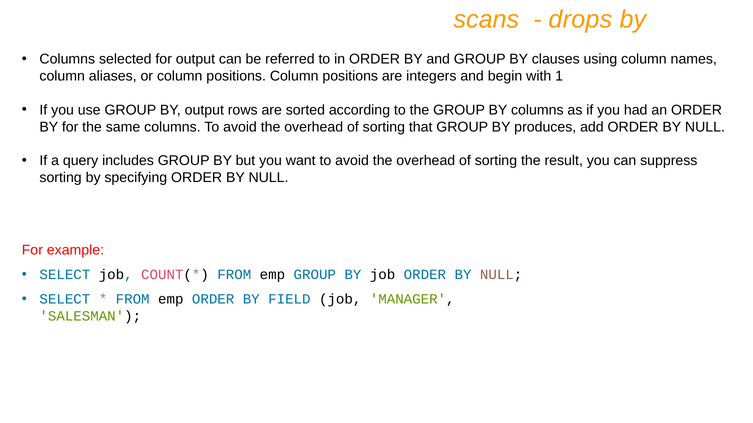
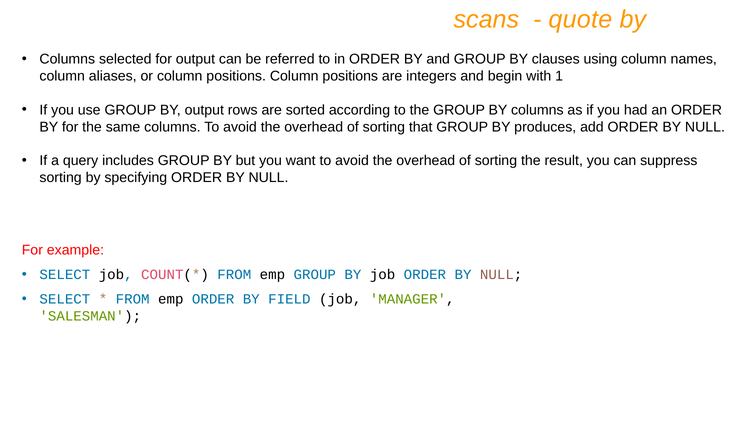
drops: drops -> quote
